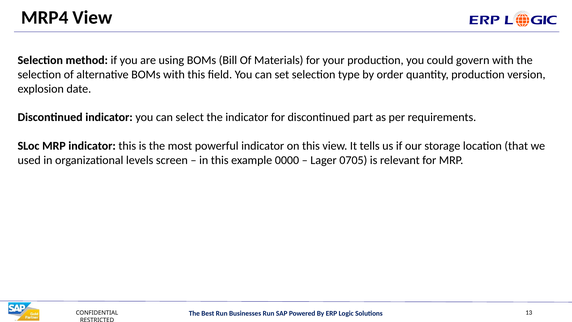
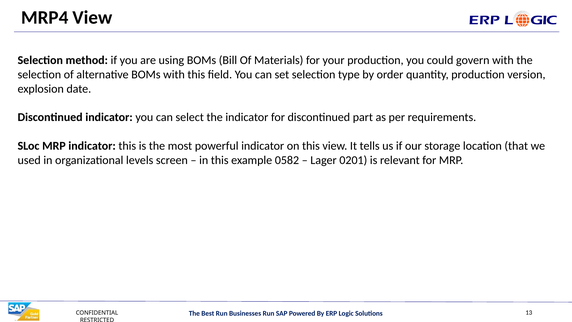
0000: 0000 -> 0582
0705: 0705 -> 0201
